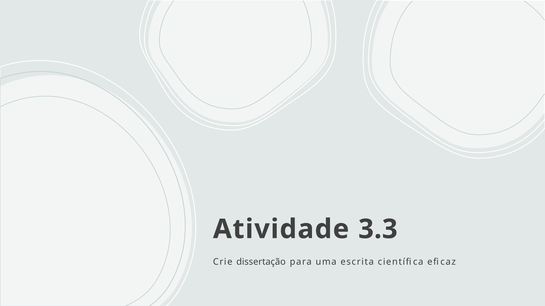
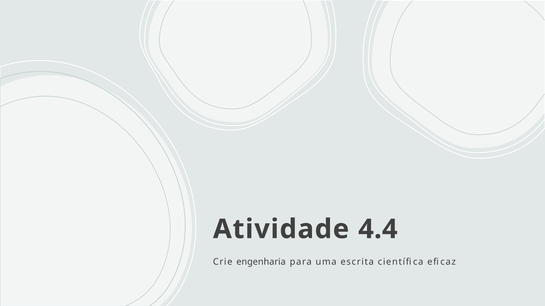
3.3: 3.3 -> 4.4
dissertação: dissertação -> engenharia
